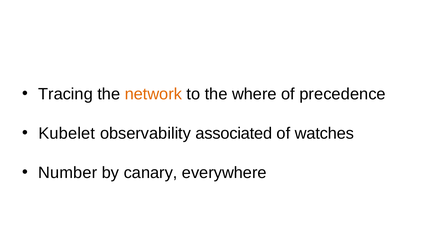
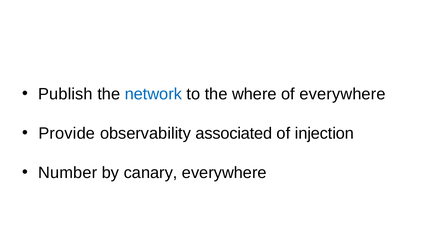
Tracing: Tracing -> Publish
network colour: orange -> blue
of precedence: precedence -> everywhere
Kubelet: Kubelet -> Provide
watches: watches -> injection
